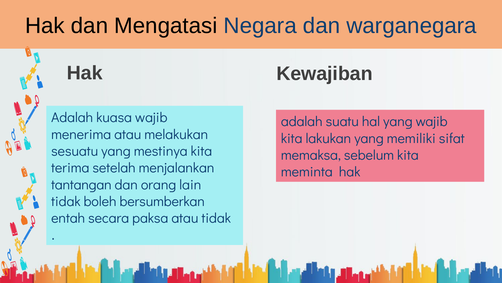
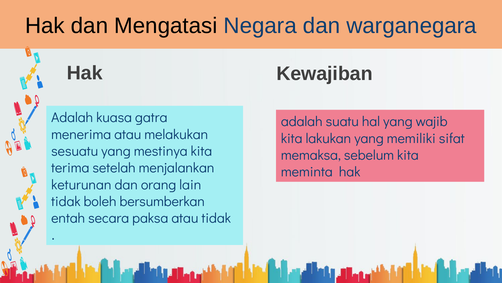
kuasa wajib: wajib -> gatra
tantangan: tantangan -> keturunan
